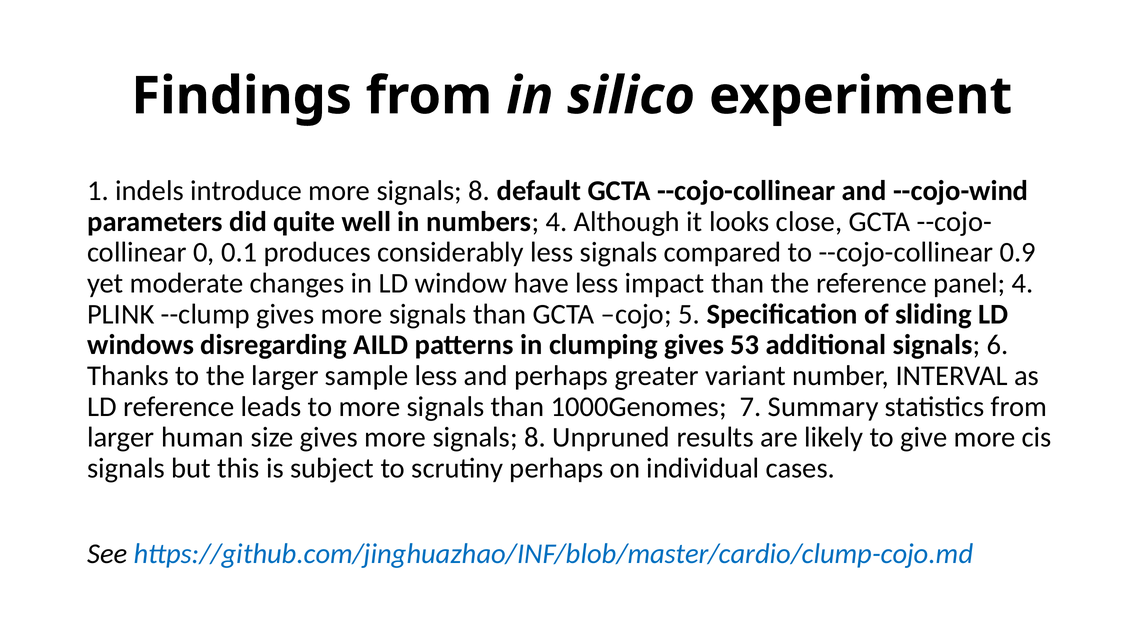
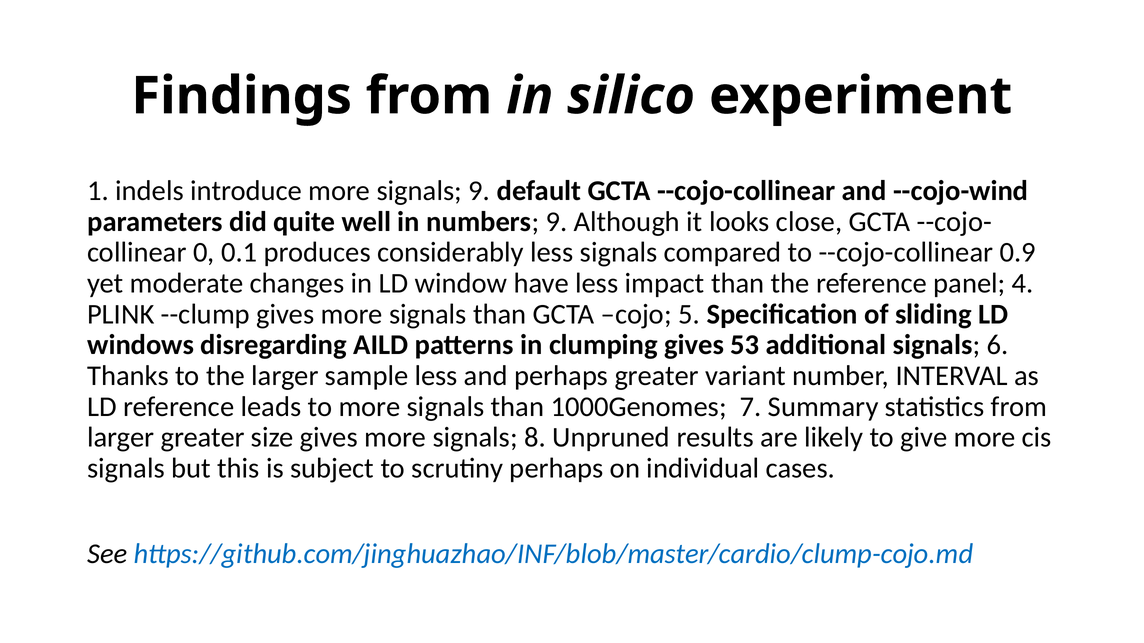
introduce more signals 8: 8 -> 9
numbers 4: 4 -> 9
larger human: human -> greater
